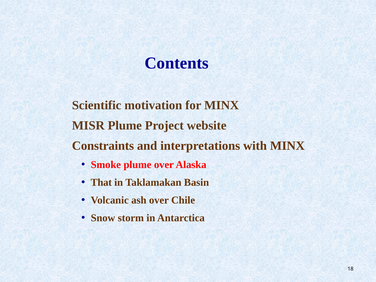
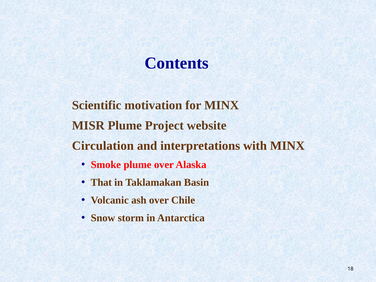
Constraints: Constraints -> Circulation
